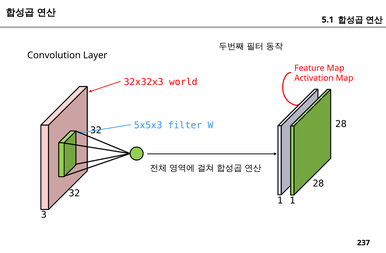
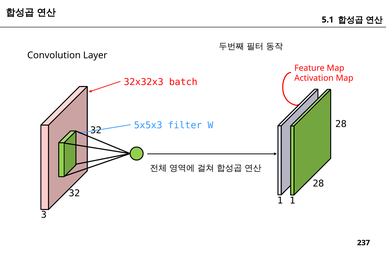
world: world -> batch
